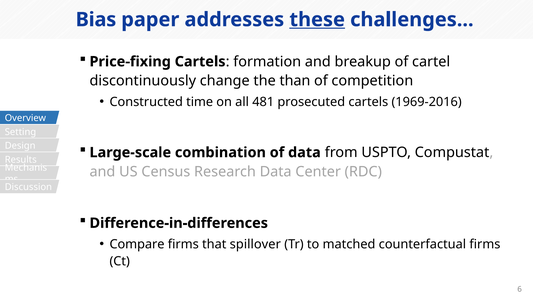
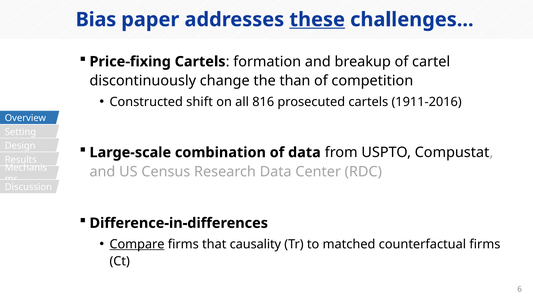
time: time -> shift
481: 481 -> 816
1969-2016: 1969-2016 -> 1911-2016
Compare underline: none -> present
spillover: spillover -> causality
